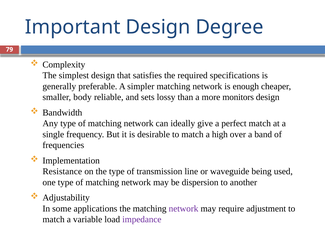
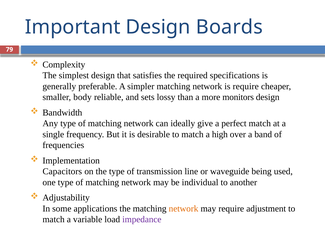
Degree: Degree -> Boards
is enough: enough -> require
Resistance: Resistance -> Capacitors
dispersion: dispersion -> individual
network at (184, 208) colour: purple -> orange
